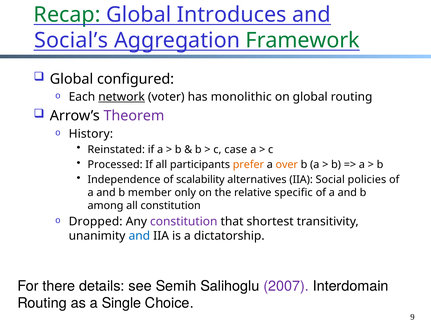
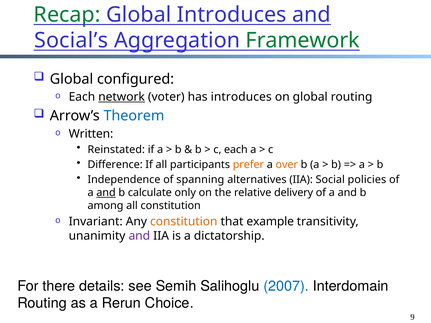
has monolithic: monolithic -> introduces
Theorem colour: purple -> blue
History: History -> Written
c case: case -> each
Processed: Processed -> Difference
scalability: scalability -> spanning
and at (106, 193) underline: none -> present
member: member -> calculate
specific: specific -> delivery
Dropped: Dropped -> Invariant
constitution at (184, 222) colour: purple -> orange
shortest: shortest -> example
and at (139, 236) colour: blue -> purple
2007 colour: purple -> blue
Single: Single -> Rerun
